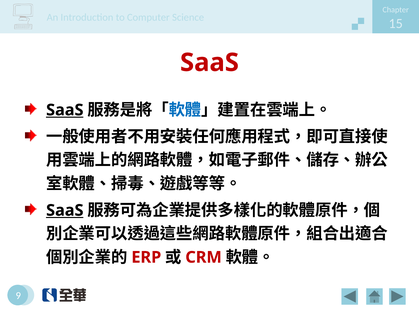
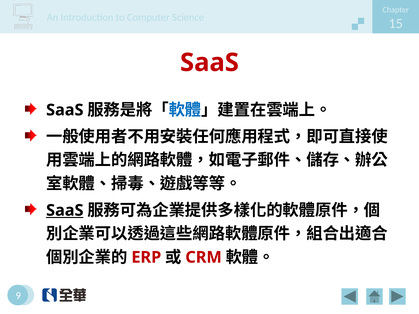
SaaS at (65, 110) underline: present -> none
